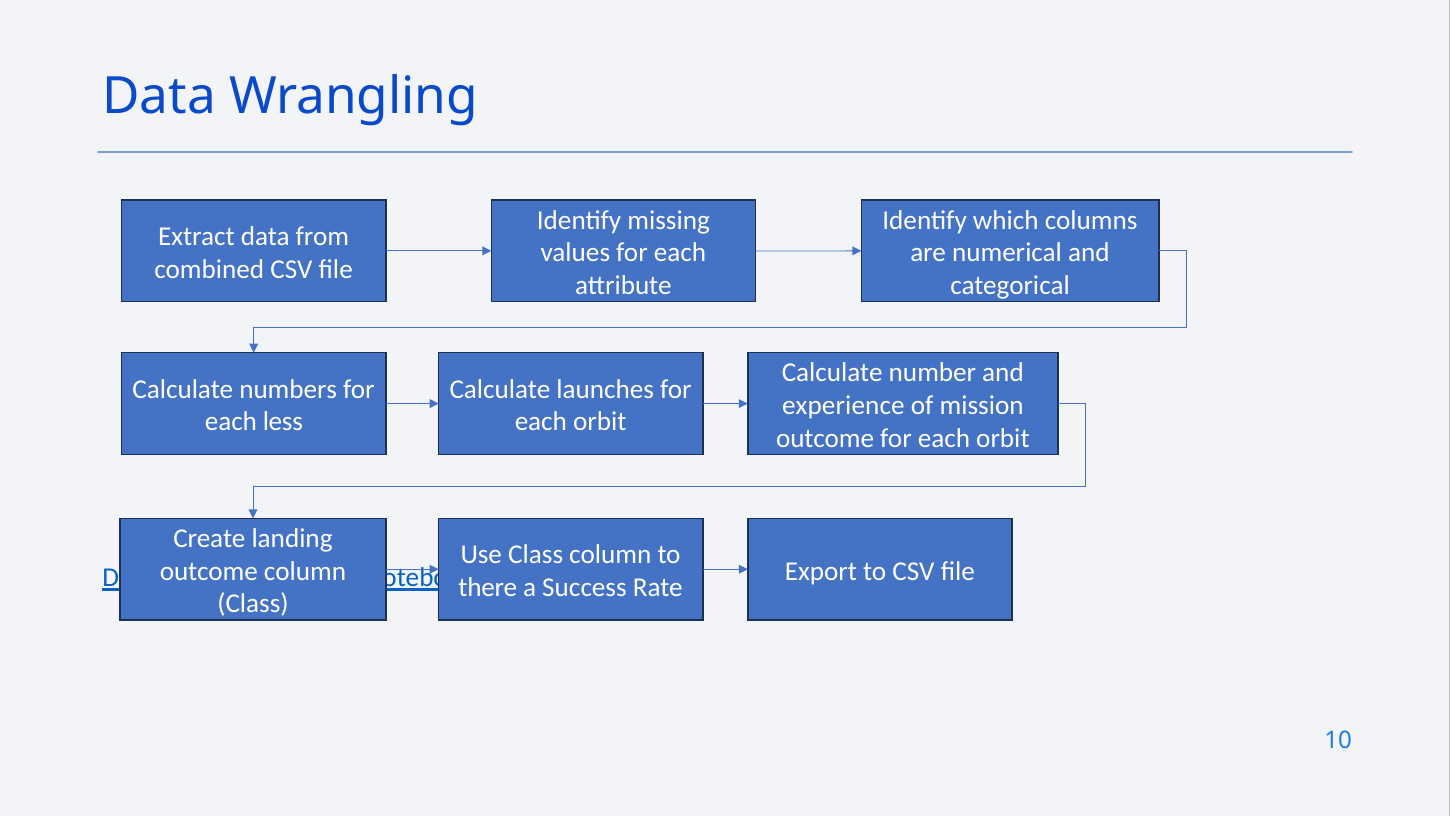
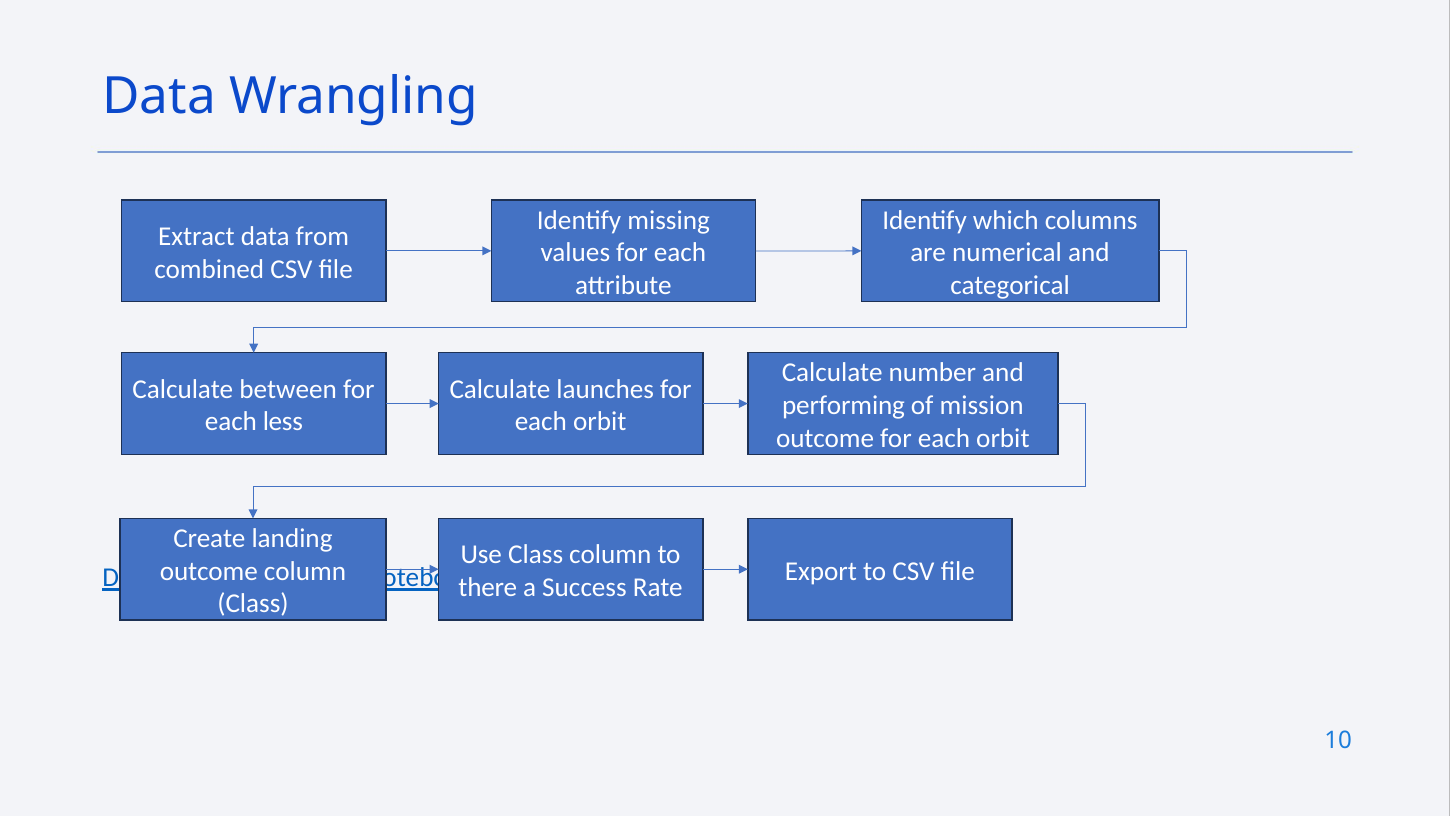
numbers: numbers -> between
experience: experience -> performing
